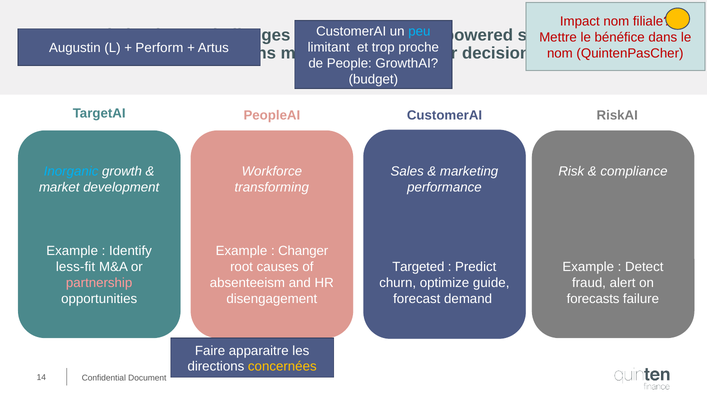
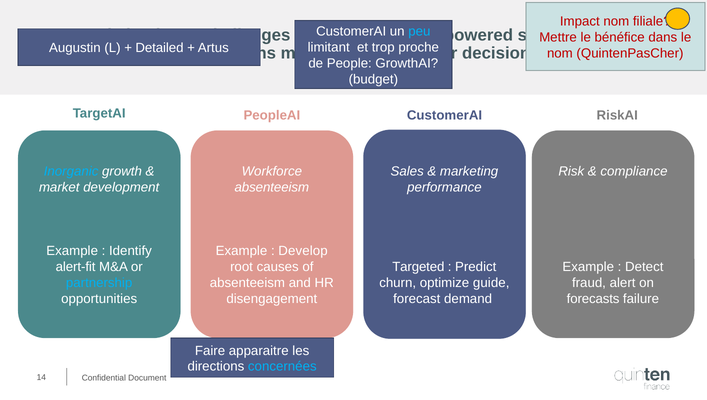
Perform: Perform -> Detailed
transforming at (272, 187): transforming -> absenteeism
Changer: Changer -> Develop
less-fit: less-fit -> alert-fit
partnership colour: pink -> light blue
concernées colour: yellow -> light blue
